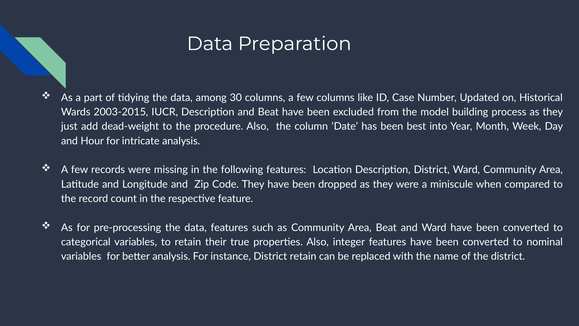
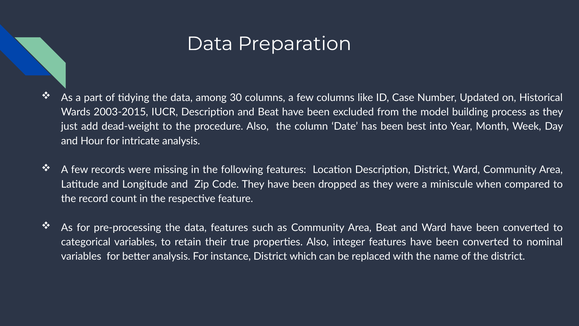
District retain: retain -> which
